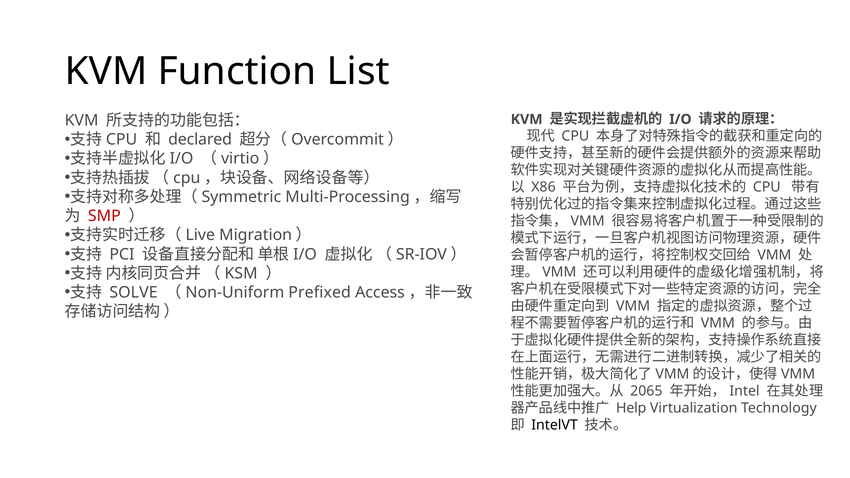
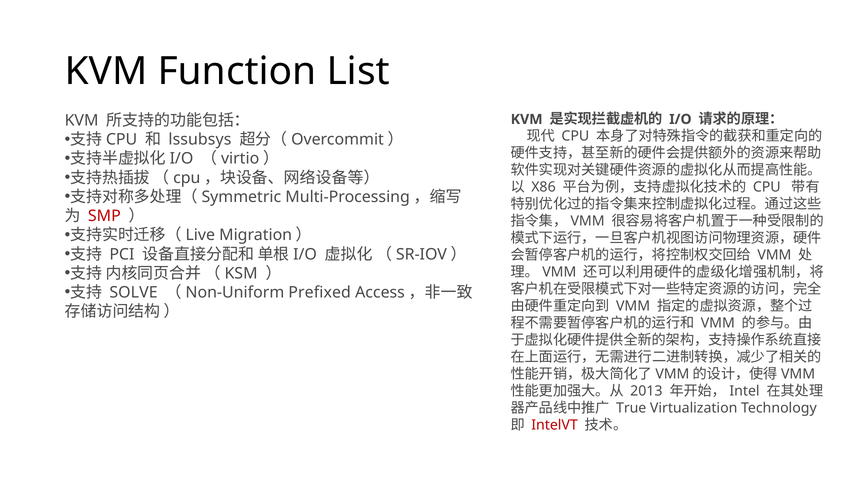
declared: declared -> lssubsys
2065: 2065 -> 2013
Help: Help -> True
IntelVT colour: black -> red
